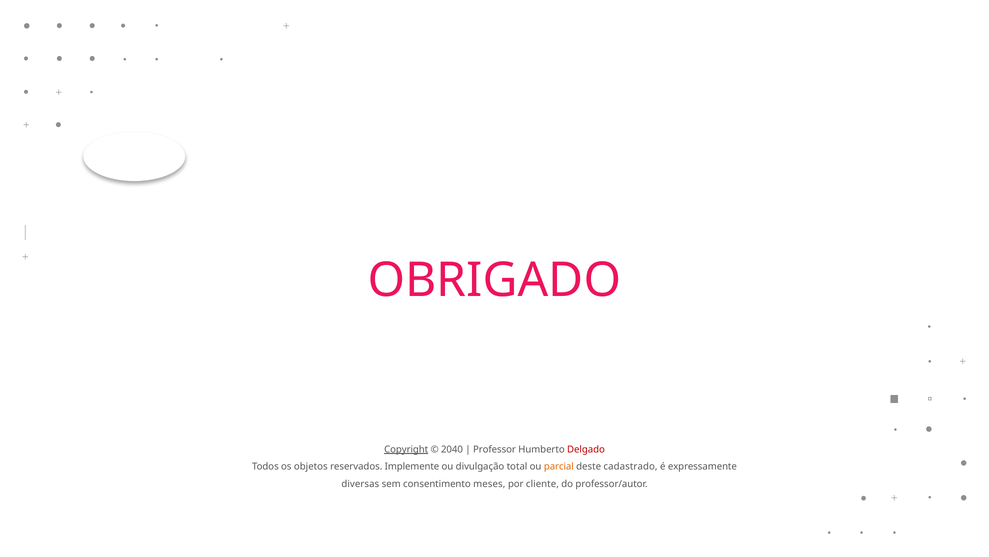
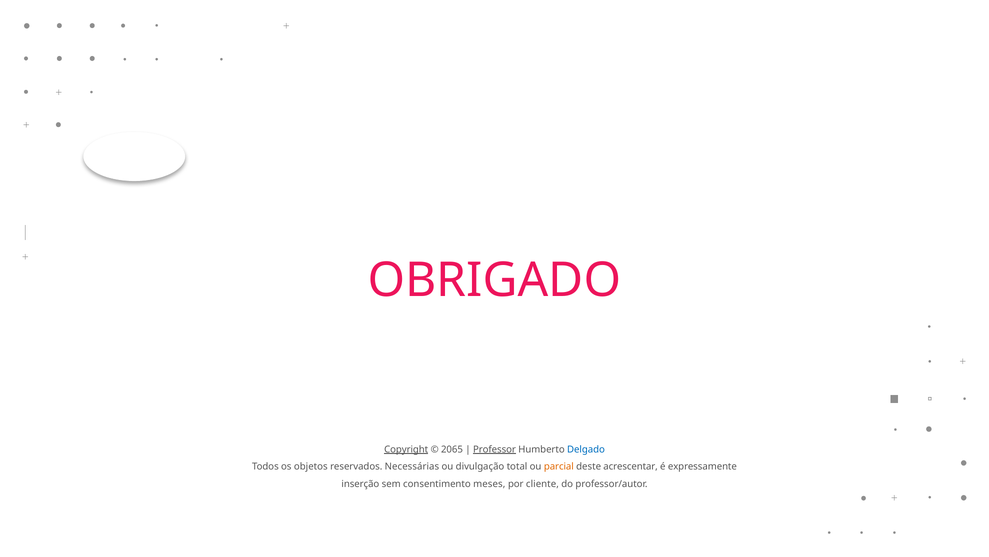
2040: 2040 -> 2065
Professor underline: none -> present
Delgado colour: red -> blue
Implemente: Implemente -> Necessárias
cadastrado: cadastrado -> acrescentar
diversas: diversas -> inserção
